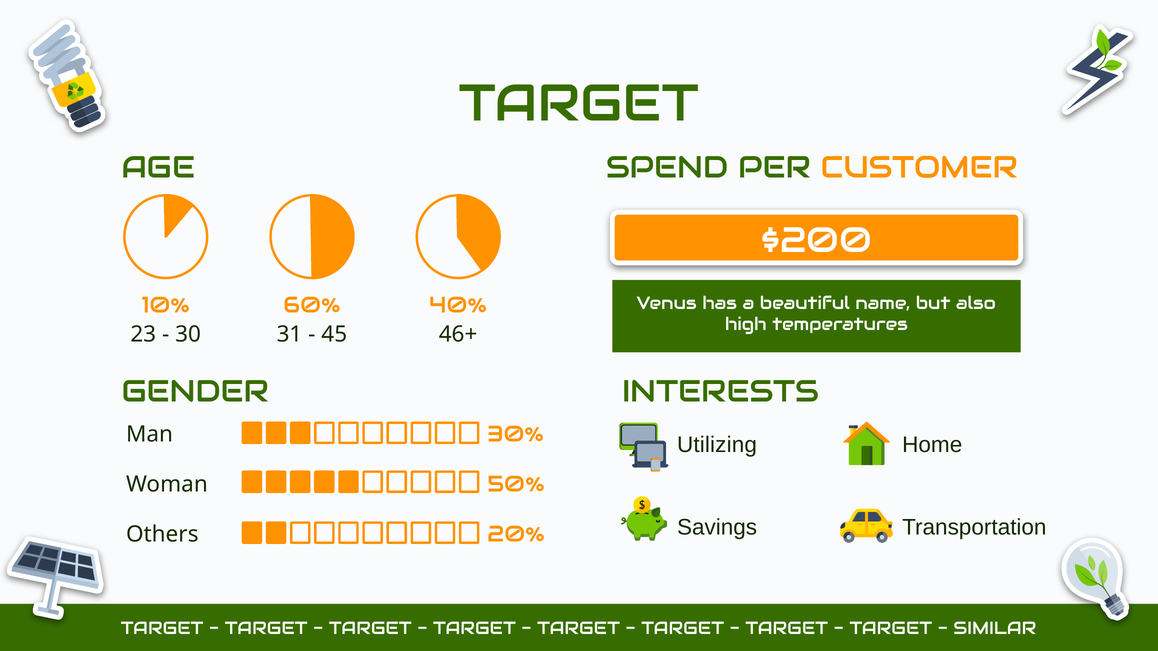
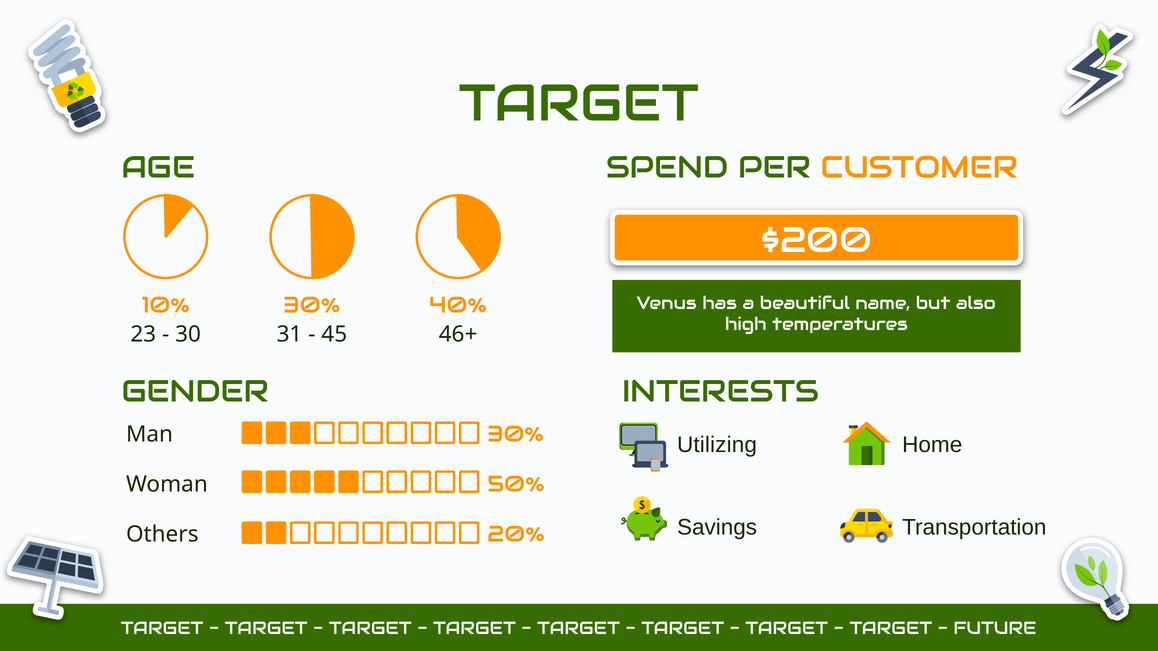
60% at (312, 306): 60% -> 30%
SIMILAR: SIMILAR -> FUTURE
